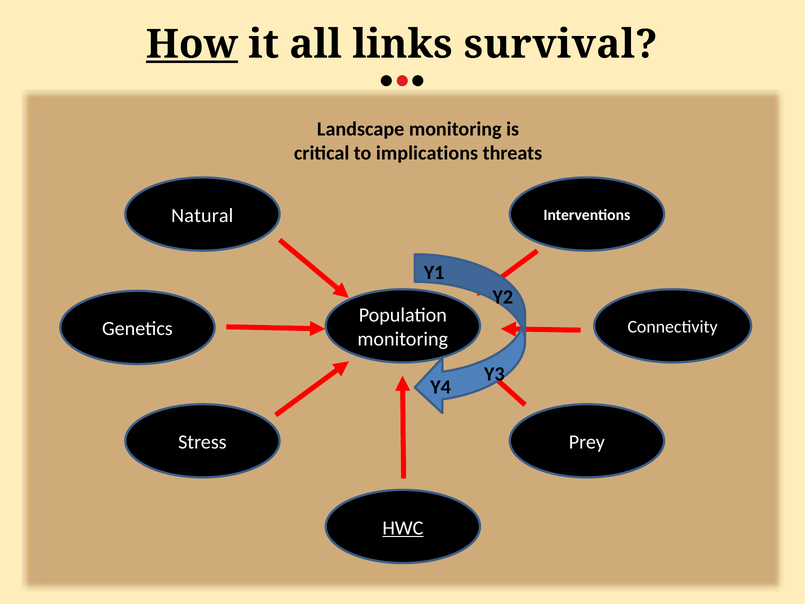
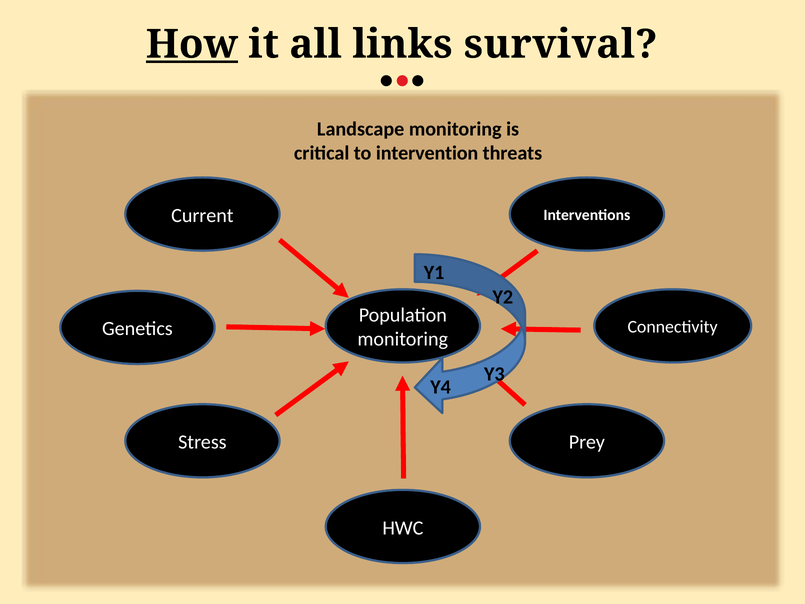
implications: implications -> intervention
Natural: Natural -> Current
HWC underline: present -> none
